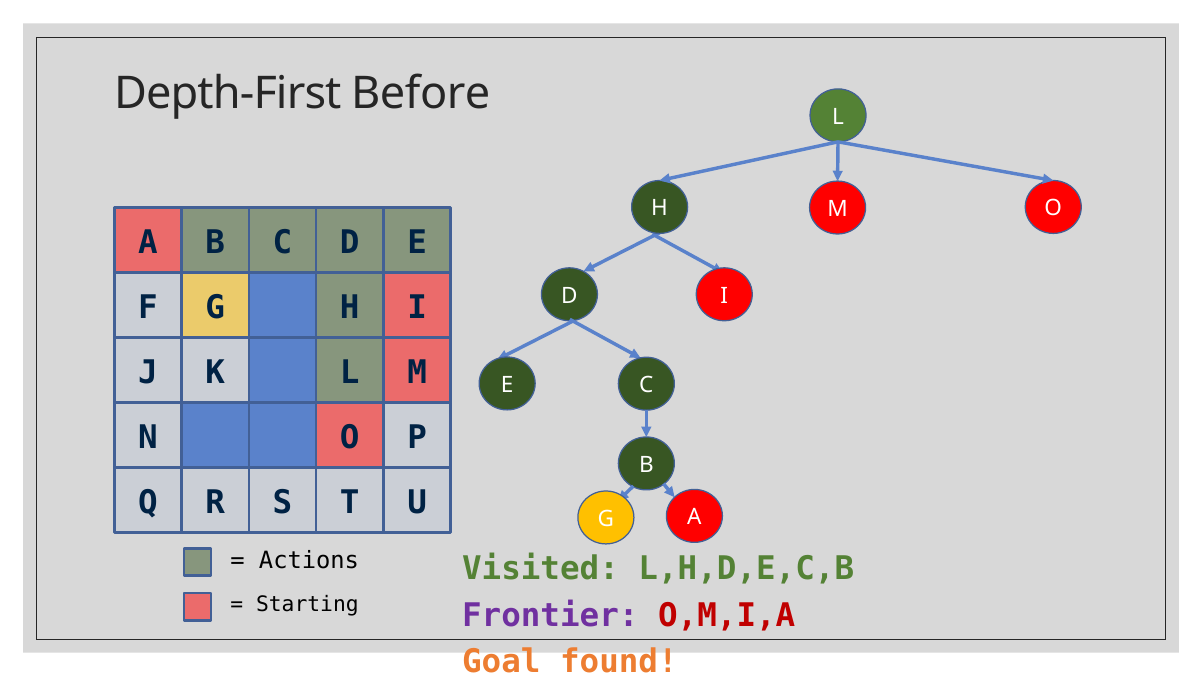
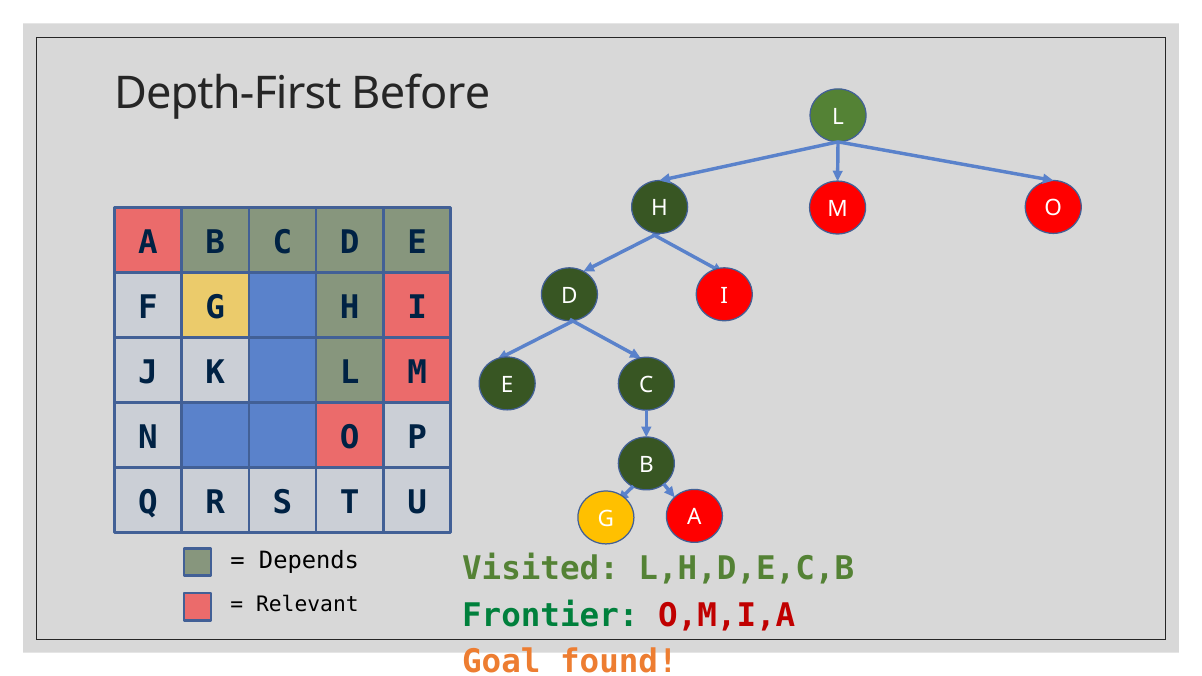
Actions: Actions -> Depends
Starting: Starting -> Relevant
Frontier colour: purple -> green
